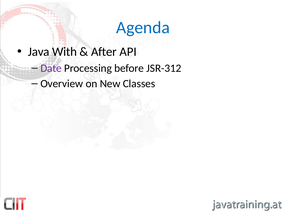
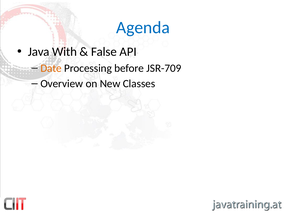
After: After -> False
Date colour: purple -> orange
JSR-312: JSR-312 -> JSR-709
